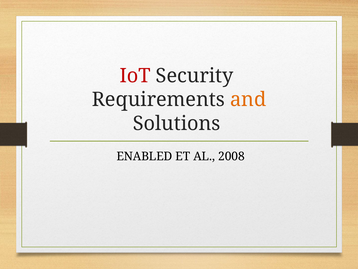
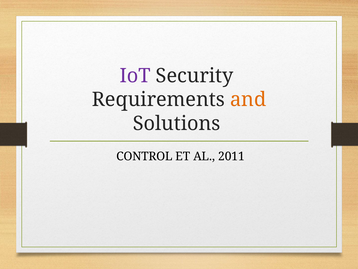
IoT colour: red -> purple
ENABLED: ENABLED -> CONTROL
2008: 2008 -> 2011
